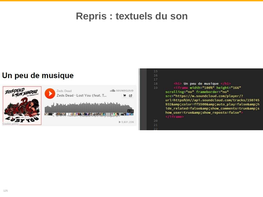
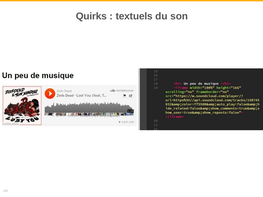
Repris: Repris -> Quirks
